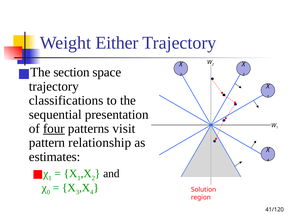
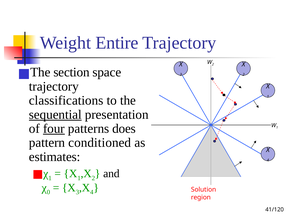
Either: Either -> Entire
sequential underline: none -> present
visit: visit -> does
relationship: relationship -> conditioned
